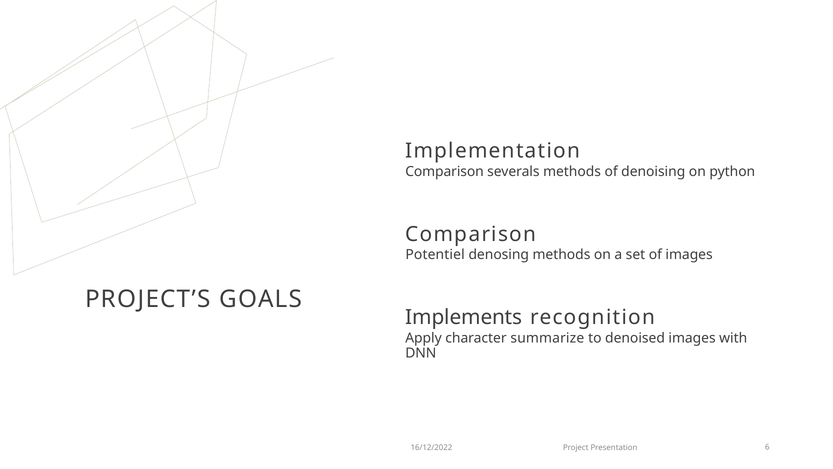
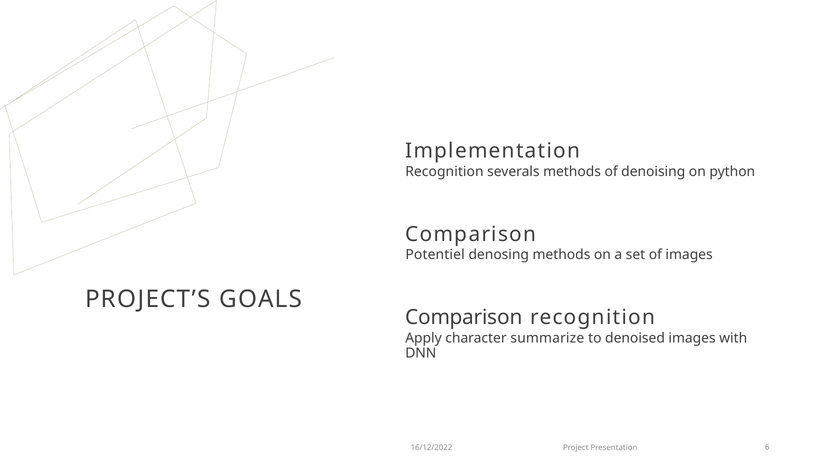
Comparison at (445, 172): Comparison -> Recognition
Implements at (464, 317): Implements -> Comparison
